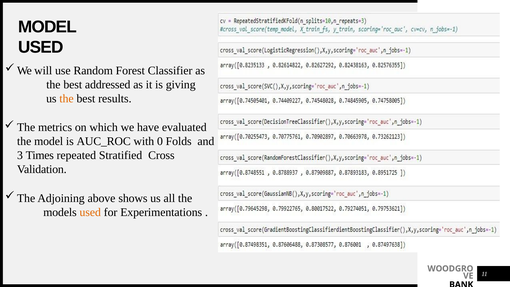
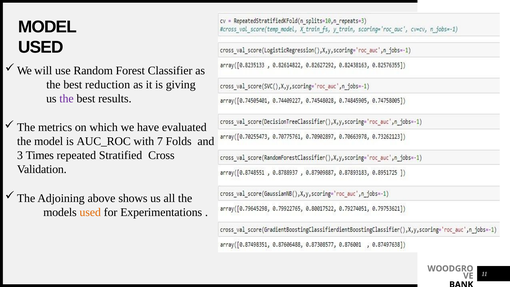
addressed: addressed -> reduction
the at (67, 99) colour: orange -> purple
0: 0 -> 7
